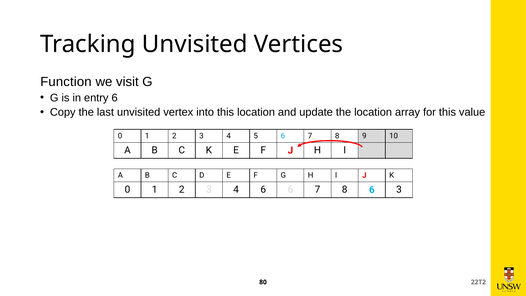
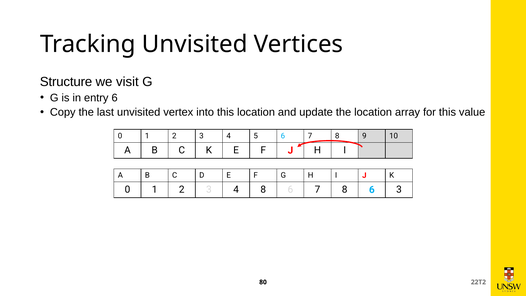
Function: Function -> Structure
4 6: 6 -> 8
